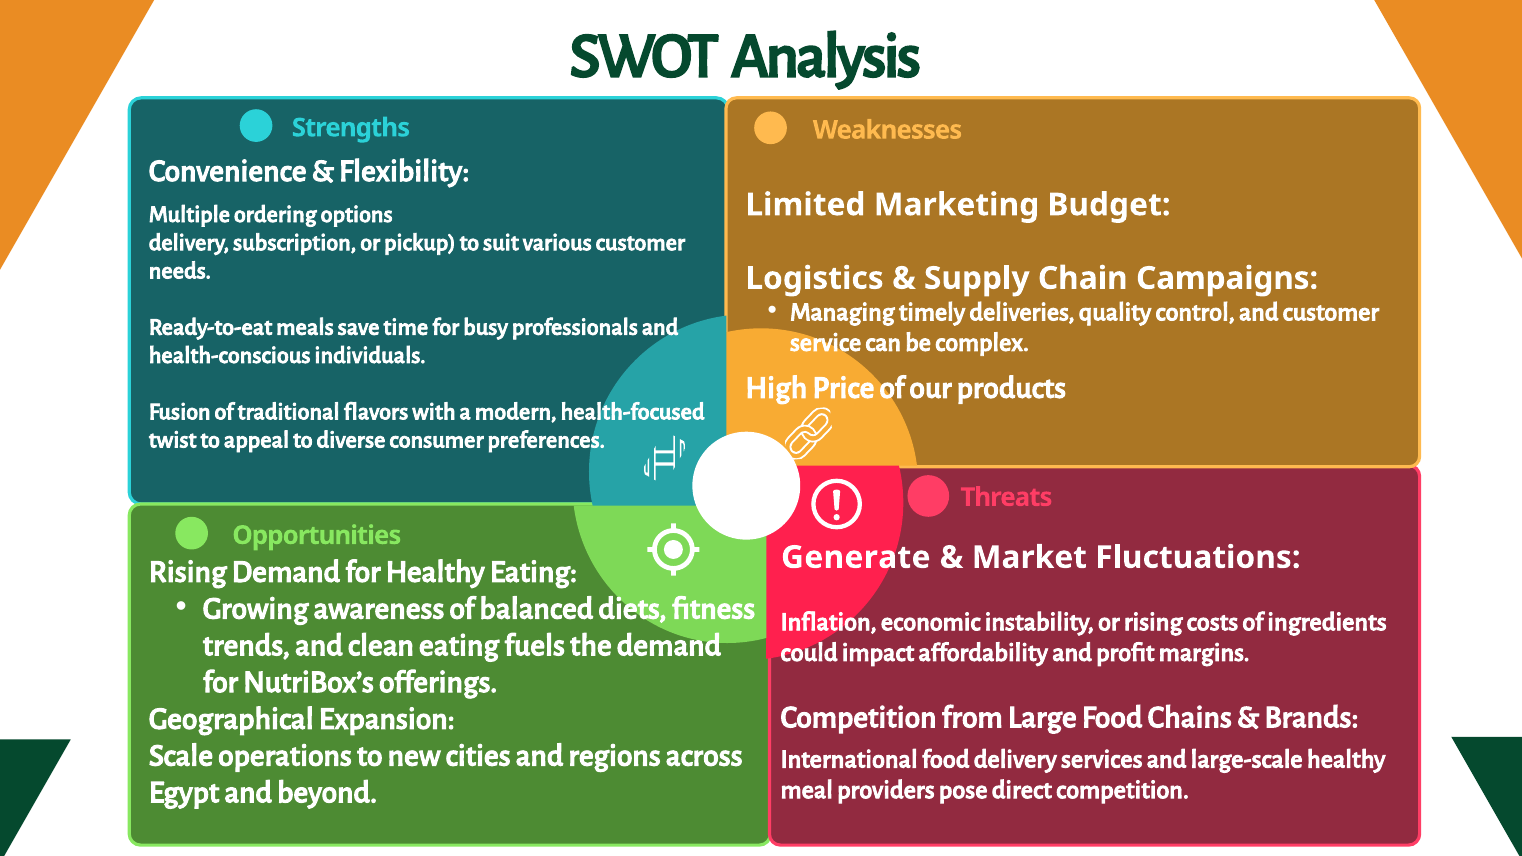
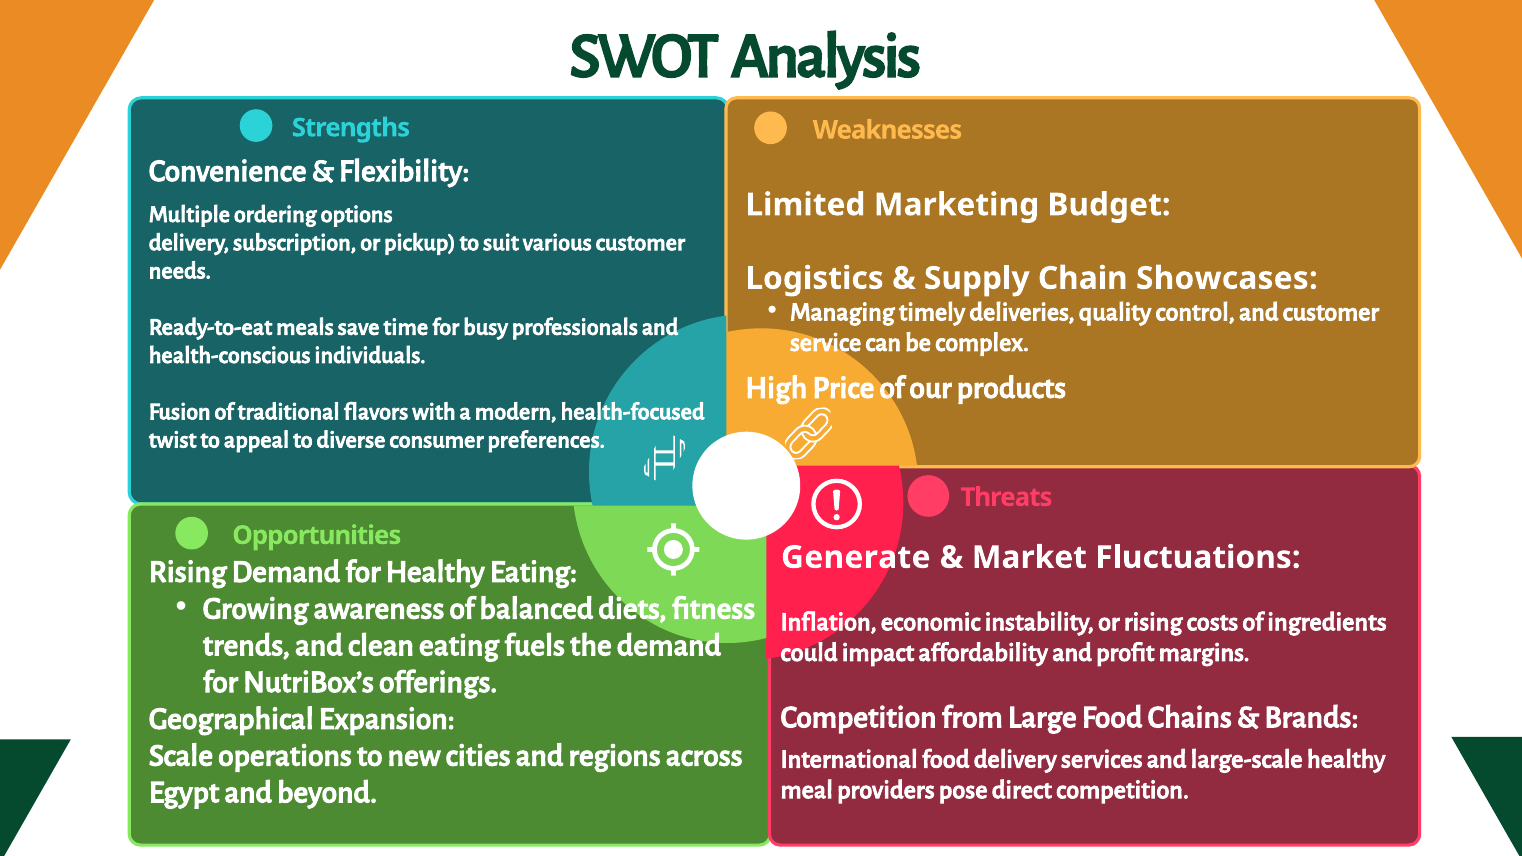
Campaigns: Campaigns -> Showcases
